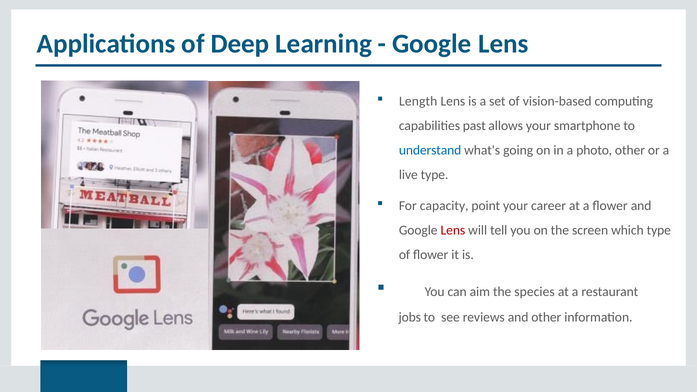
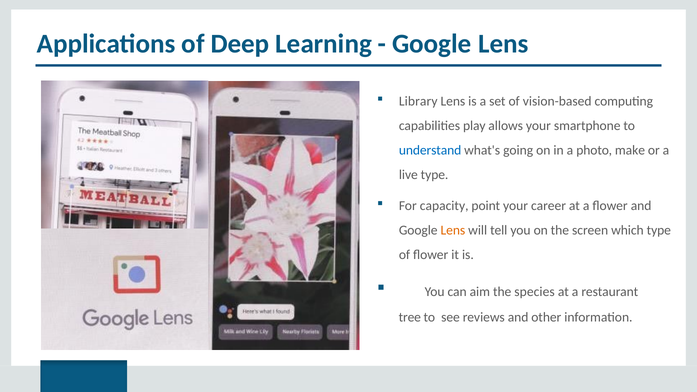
Length: Length -> Library
past: past -> play
photo other: other -> make
Lens at (453, 230) colour: red -> orange
jobs: jobs -> tree
